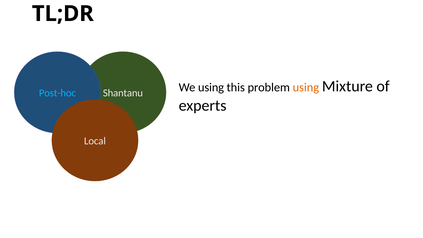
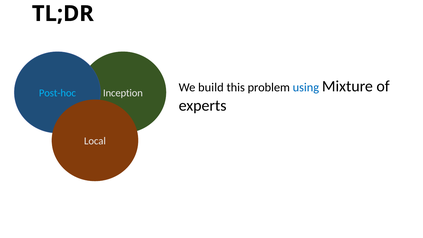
We using: using -> build
using at (306, 88) colour: orange -> blue
Shantanu: Shantanu -> Inception
